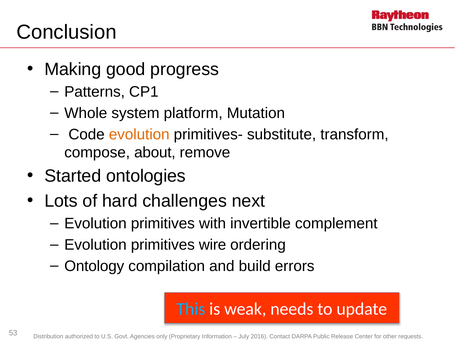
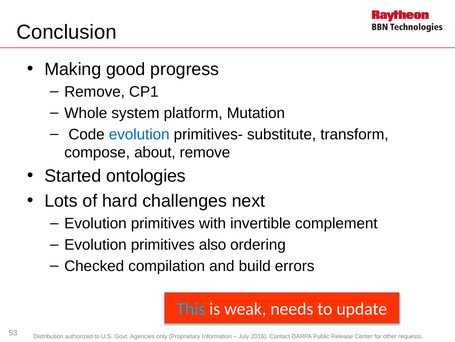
Patterns at (95, 92): Patterns -> Remove
evolution at (139, 134) colour: orange -> blue
wire: wire -> also
Ontology: Ontology -> Checked
